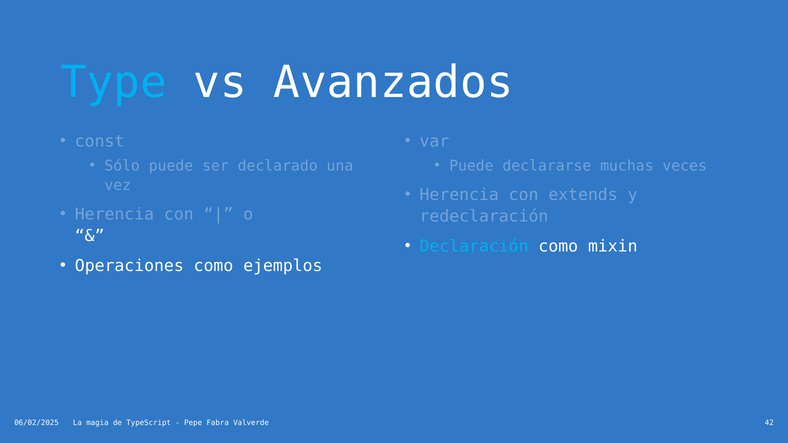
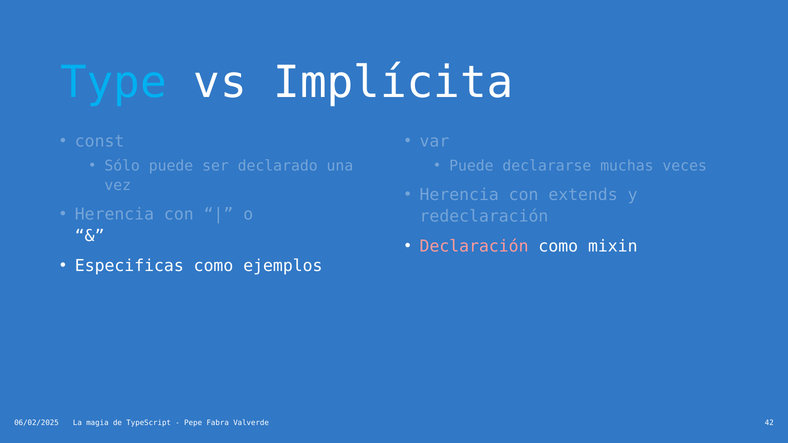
Avanzados: Avanzados -> Implícita
Declaración colour: light blue -> pink
Operaciones: Operaciones -> Especificas
